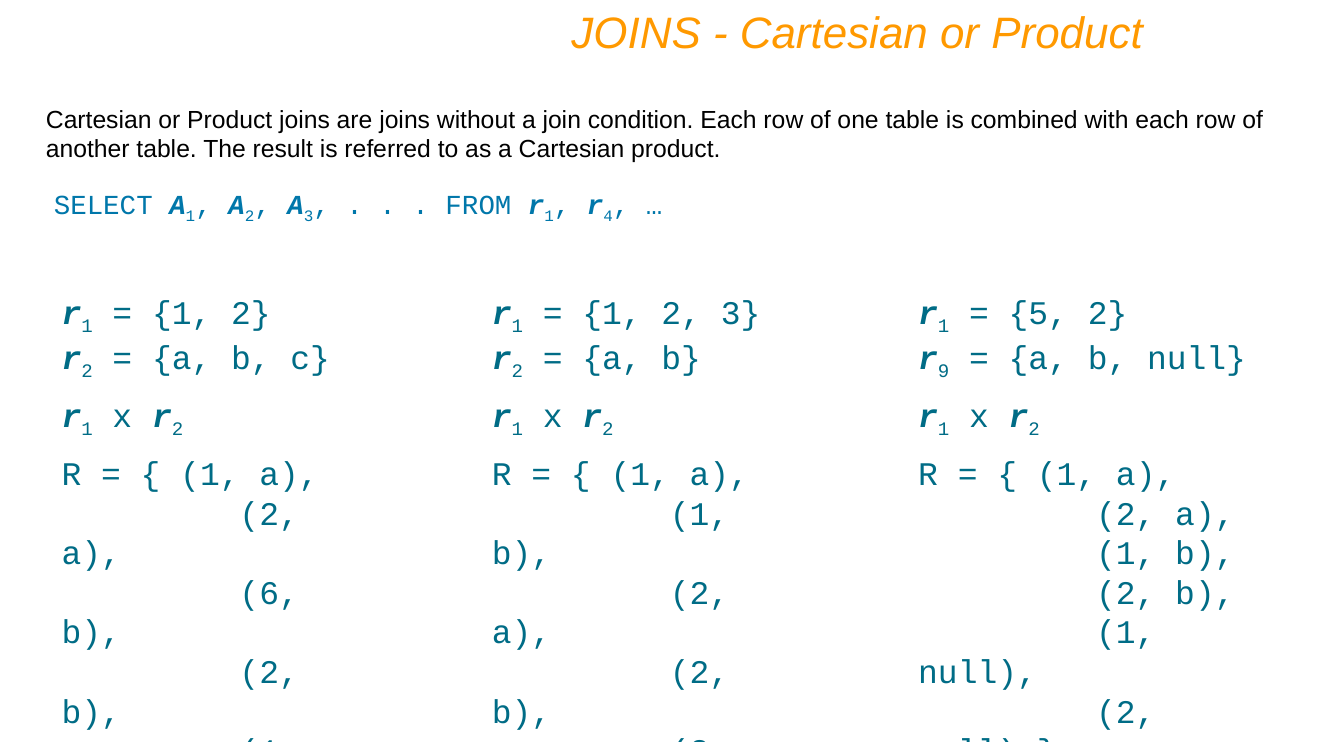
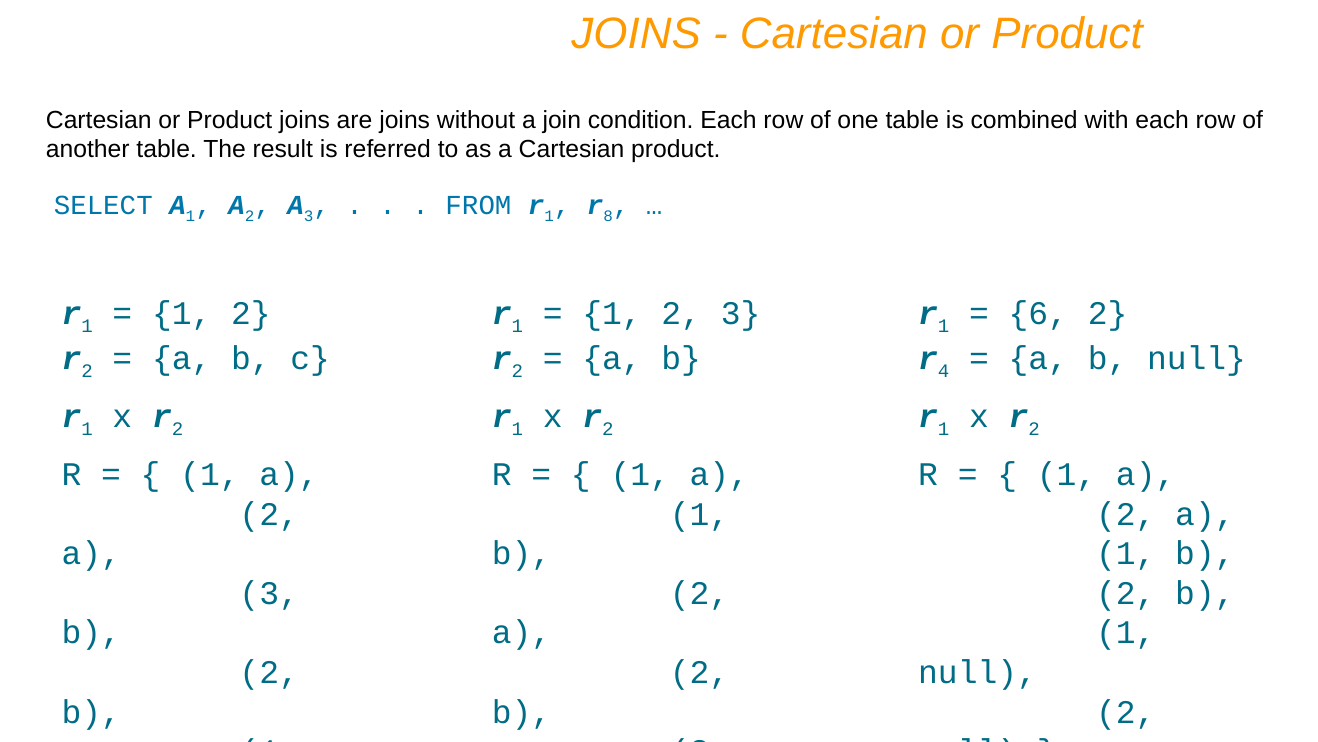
r 4: 4 -> 8
5: 5 -> 6
r 9: 9 -> 4
6 at (269, 593): 6 -> 3
